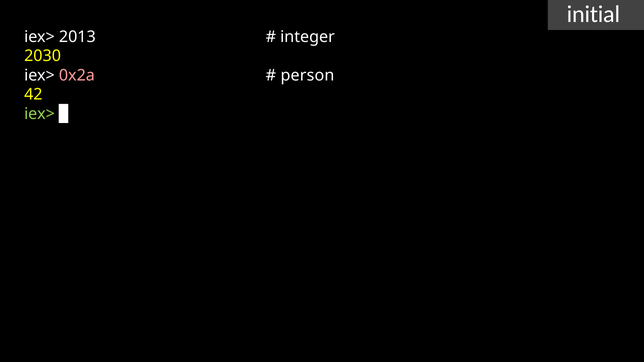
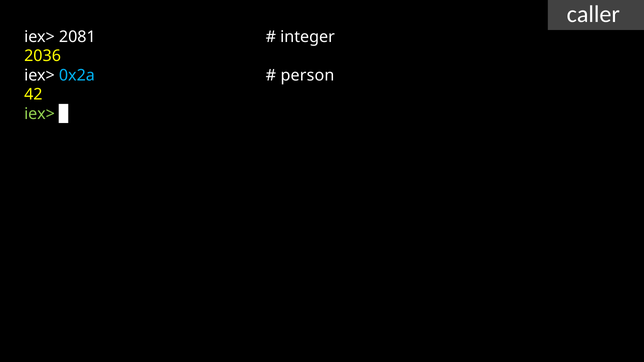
initial: initial -> caller
2013: 2013 -> 2081
2030: 2030 -> 2036
0x2a colour: pink -> light blue
